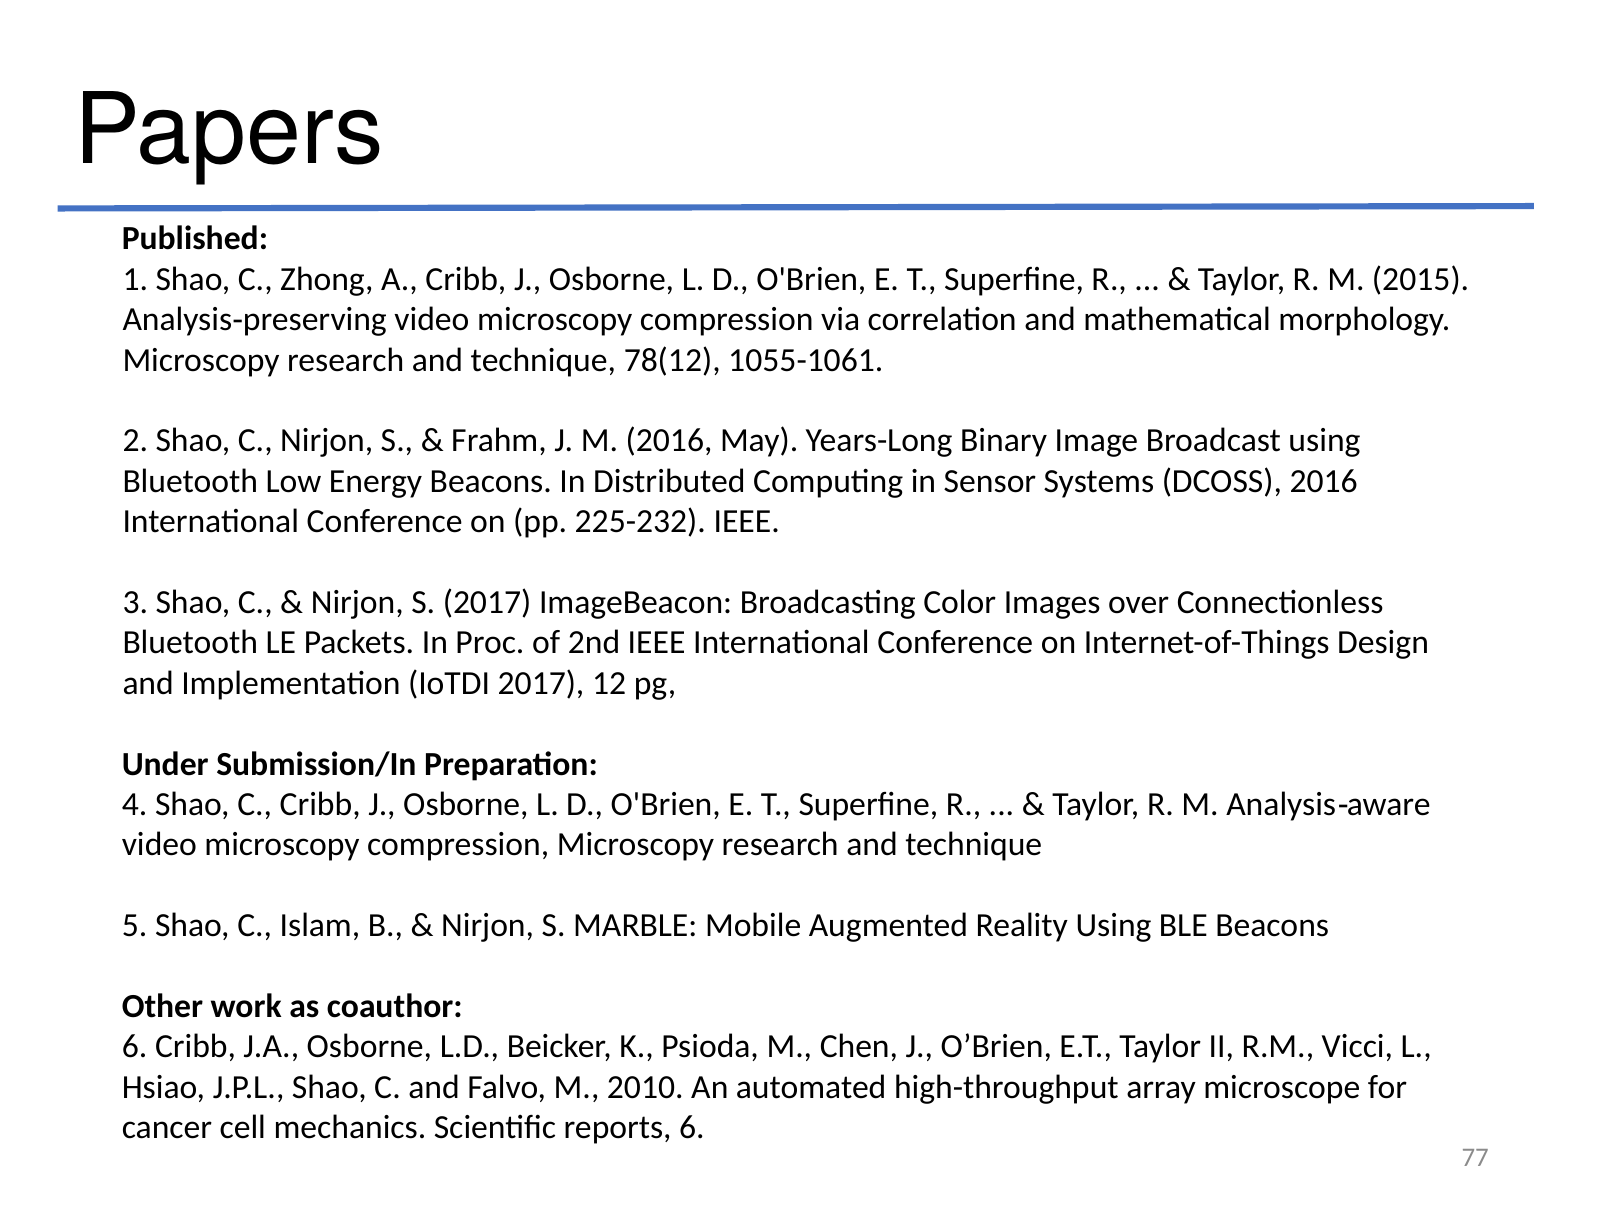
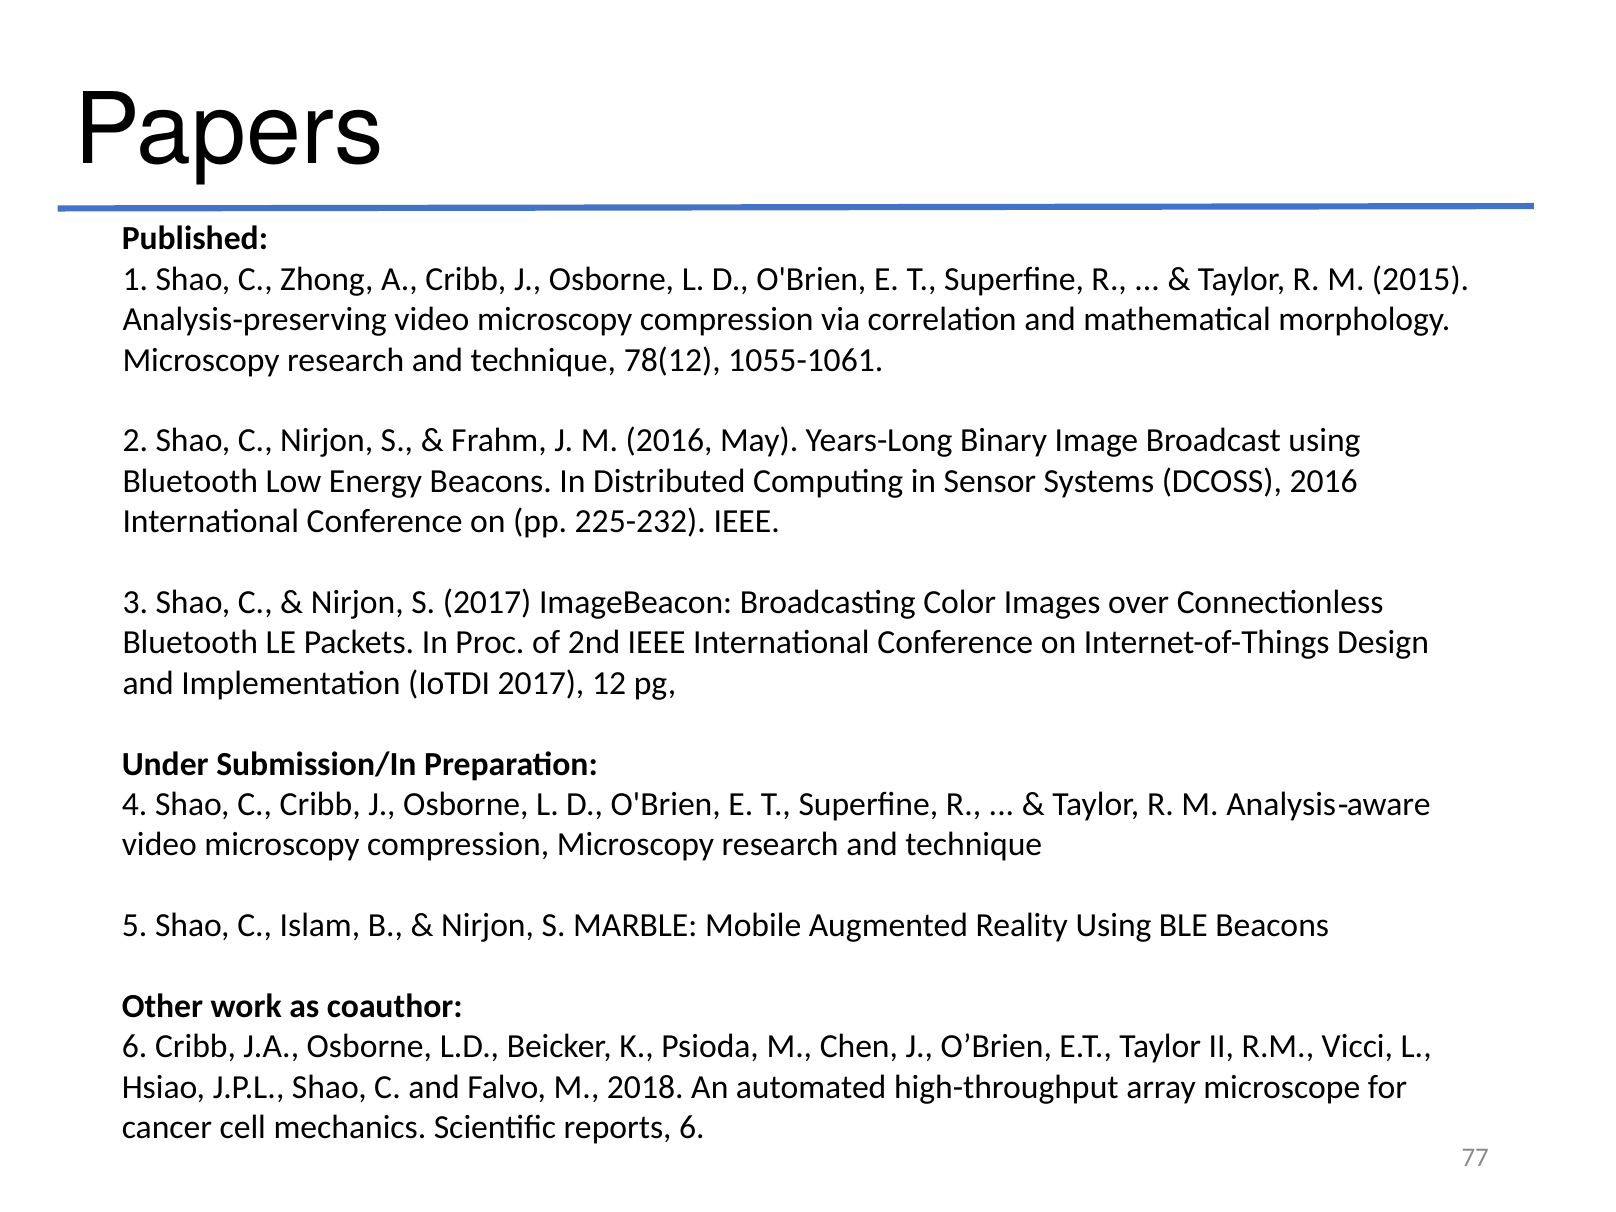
2010: 2010 -> 2018
